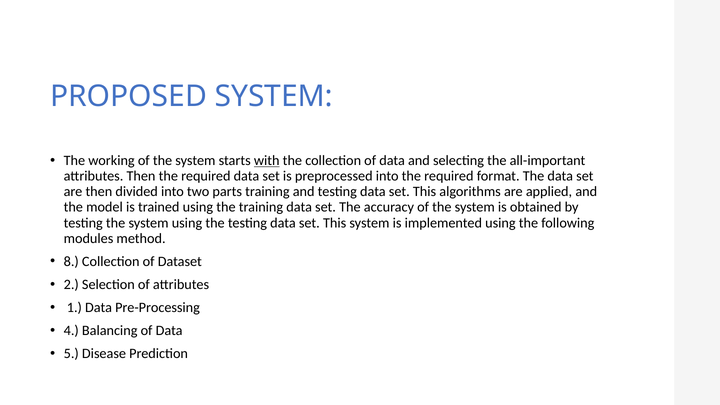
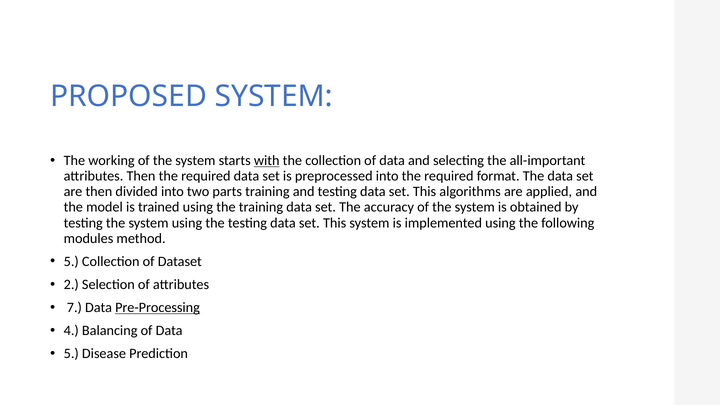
8 at (71, 261): 8 -> 5
1: 1 -> 7
Pre-Processing underline: none -> present
